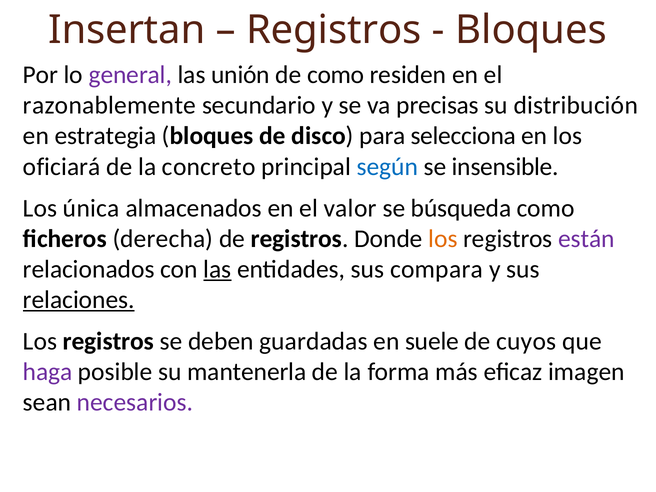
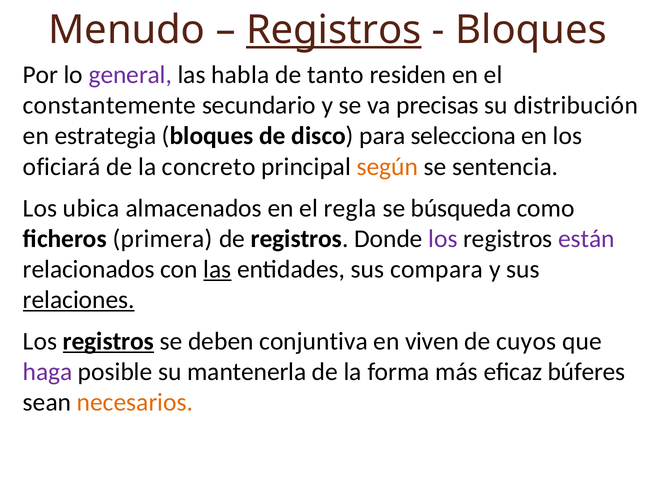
Insertan: Insertan -> Menudo
Registros at (334, 30) underline: none -> present
unión: unión -> habla
de como: como -> tanto
razonablemente: razonablemente -> constantemente
según colour: blue -> orange
insensible: insensible -> sentencia
única: única -> ubica
valor: valor -> regla
derecha: derecha -> primera
los at (443, 239) colour: orange -> purple
registros at (108, 341) underline: none -> present
guardadas: guardadas -> conjuntiva
suele: suele -> viven
imagen: imagen -> búferes
necesarios colour: purple -> orange
